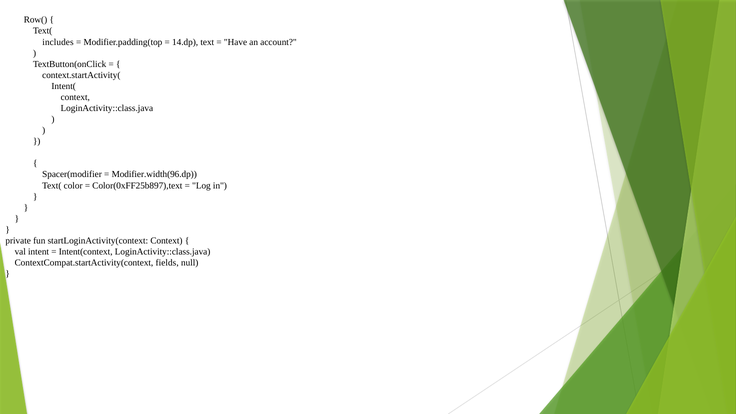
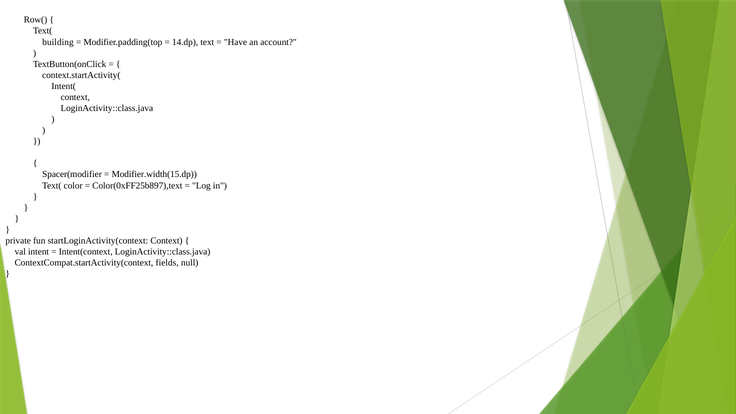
includes: includes -> building
Modifier.width(96.dp: Modifier.width(96.dp -> Modifier.width(15.dp
